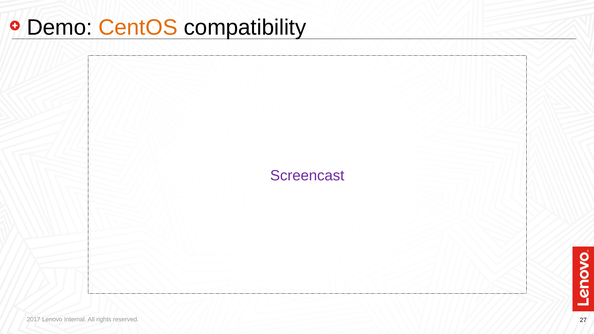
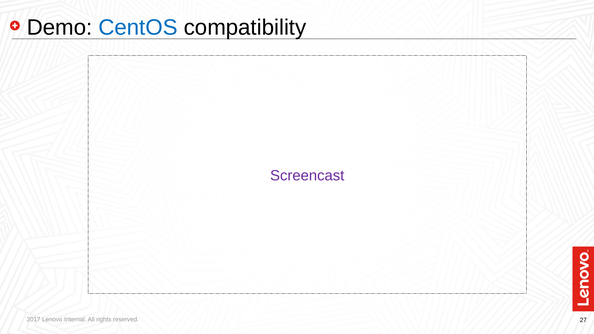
CentOS colour: orange -> blue
